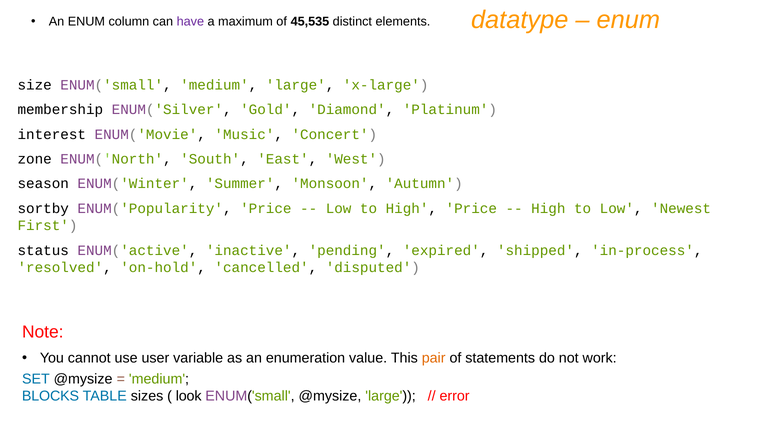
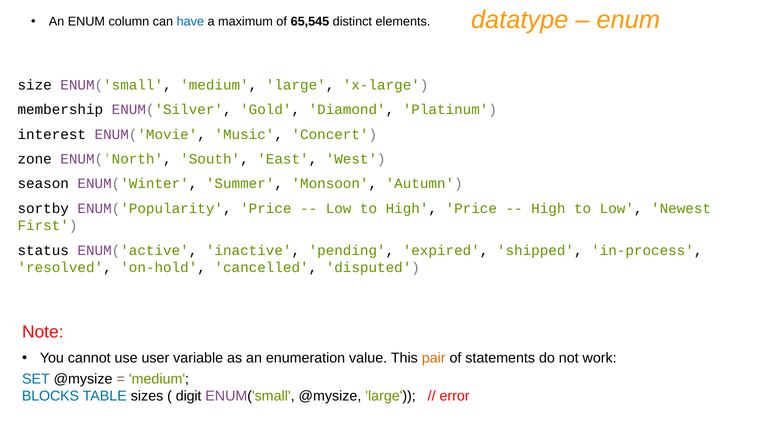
have colour: purple -> blue
45,535: 45,535 -> 65,545
look: look -> digit
